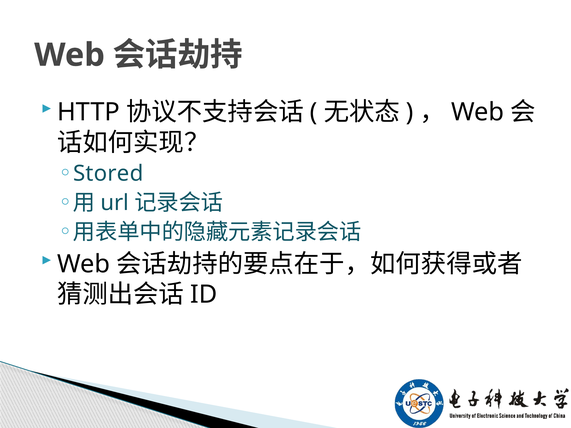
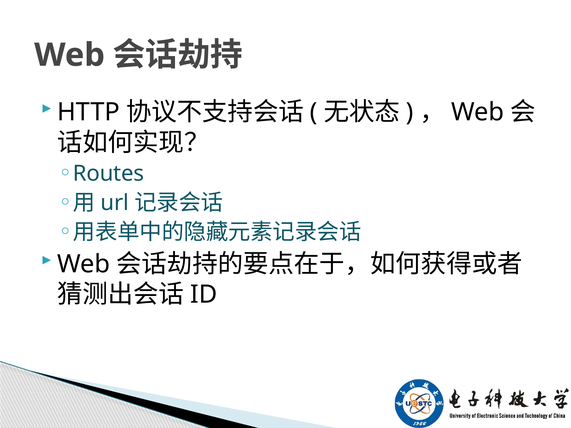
Stored: Stored -> Routes
